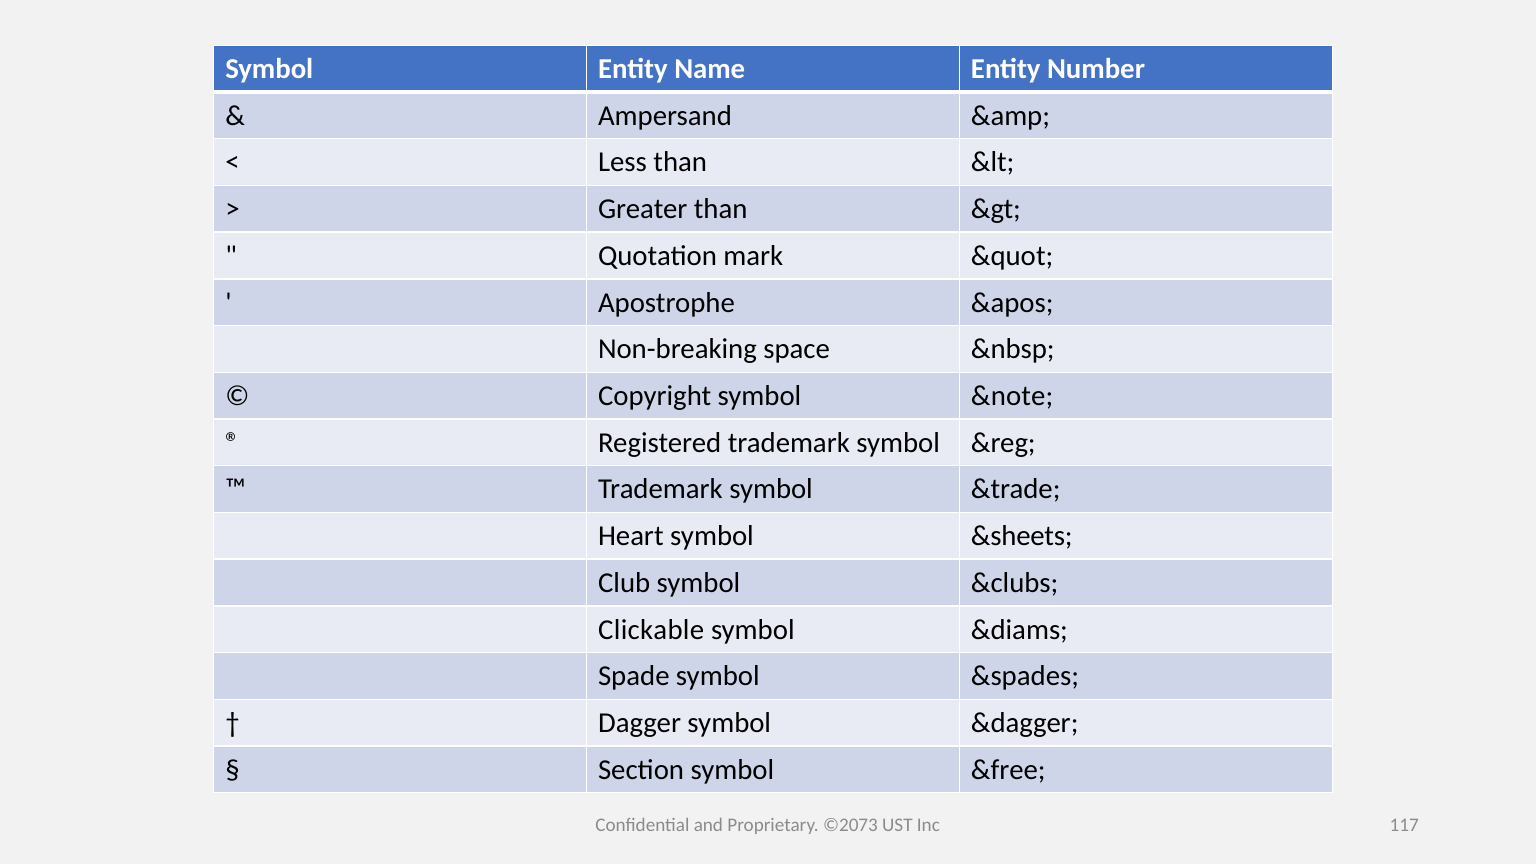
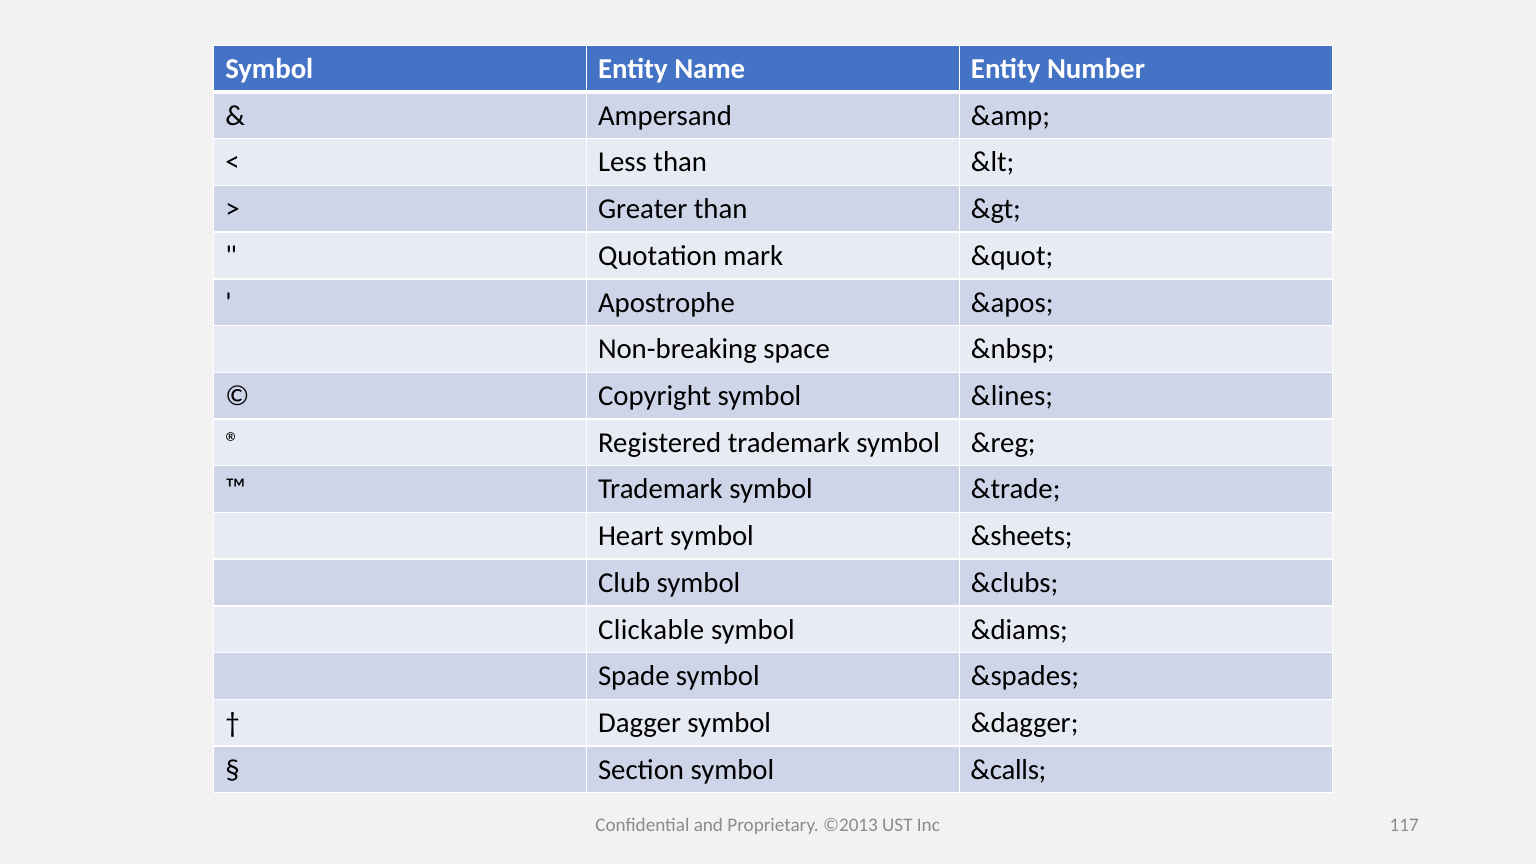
&note: &note -> &lines
&free: &free -> &calls
©2073: ©2073 -> ©2013
